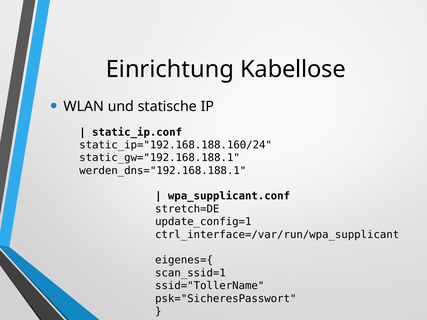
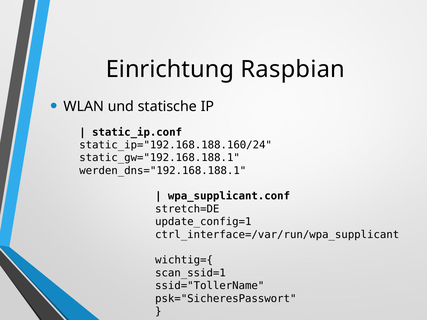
Kabellose: Kabellose -> Raspbian
eigenes={: eigenes={ -> wichtig={
